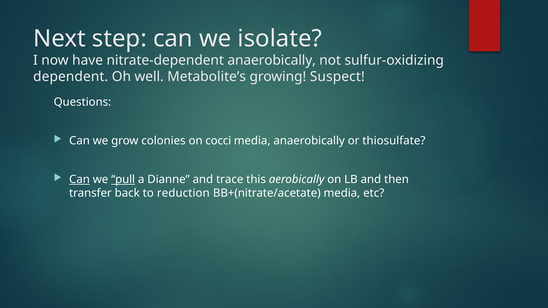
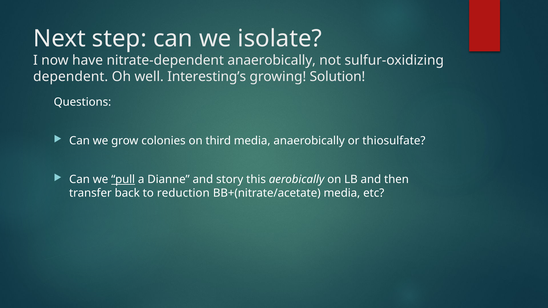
Metabolite’s: Metabolite’s -> Interesting’s
Suspect: Suspect -> Solution
cocci: cocci -> third
Can at (79, 180) underline: present -> none
trace: trace -> story
